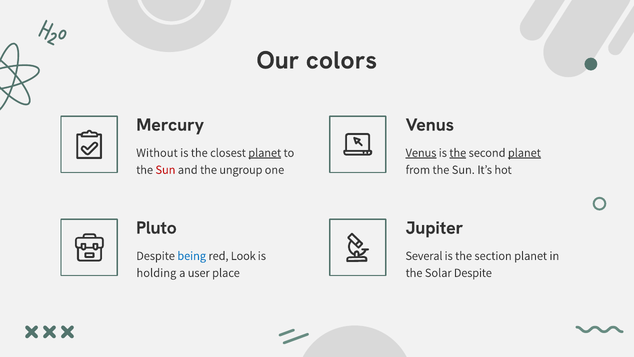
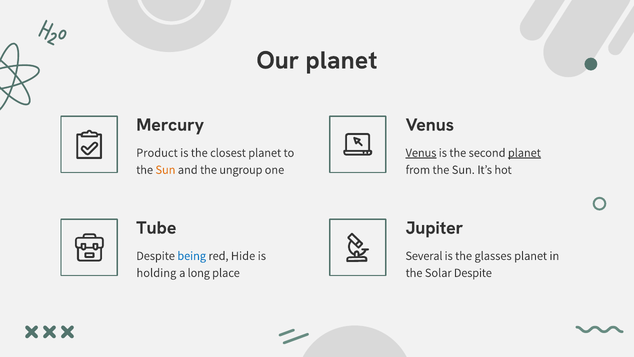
Our colors: colors -> planet
Without: Without -> Product
planet at (265, 153) underline: present -> none
the at (458, 153) underline: present -> none
Sun at (165, 170) colour: red -> orange
Pluto: Pluto -> Tube
Look: Look -> Hide
section: section -> glasses
user: user -> long
